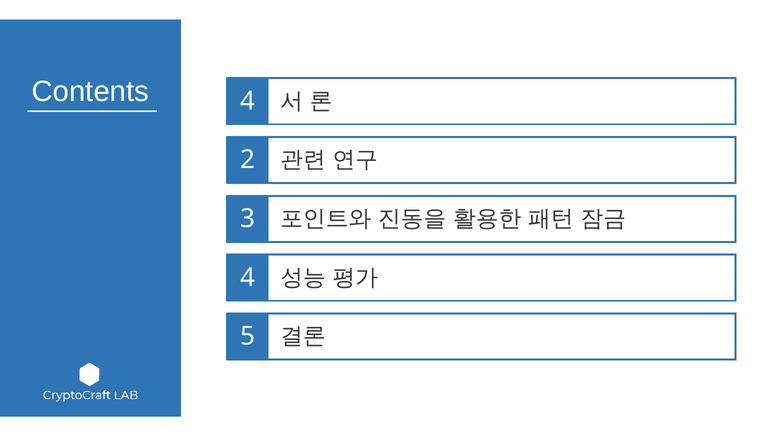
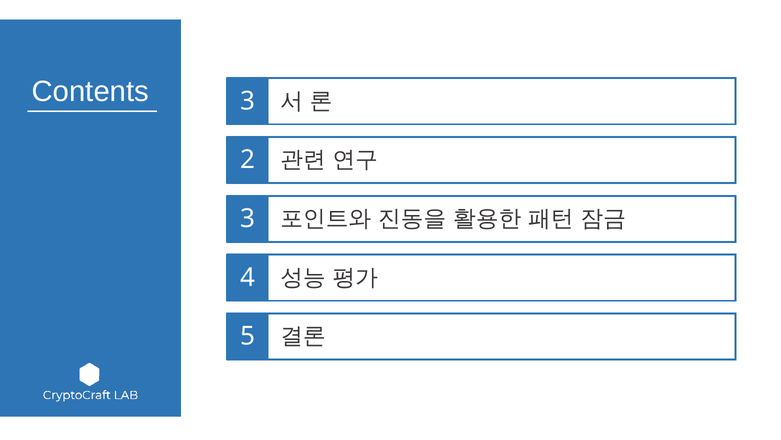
4 at (247, 101): 4 -> 3
